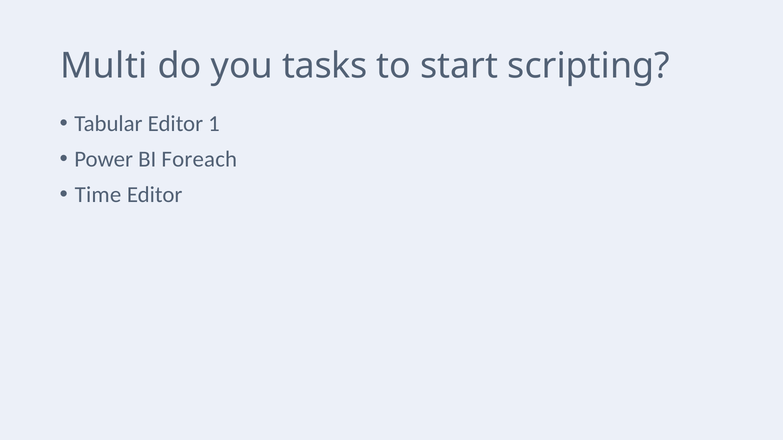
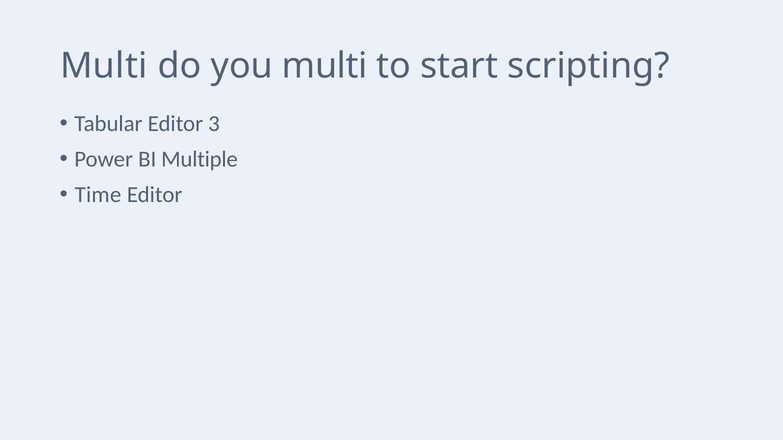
you tasks: tasks -> multi
1: 1 -> 3
Foreach: Foreach -> Multiple
